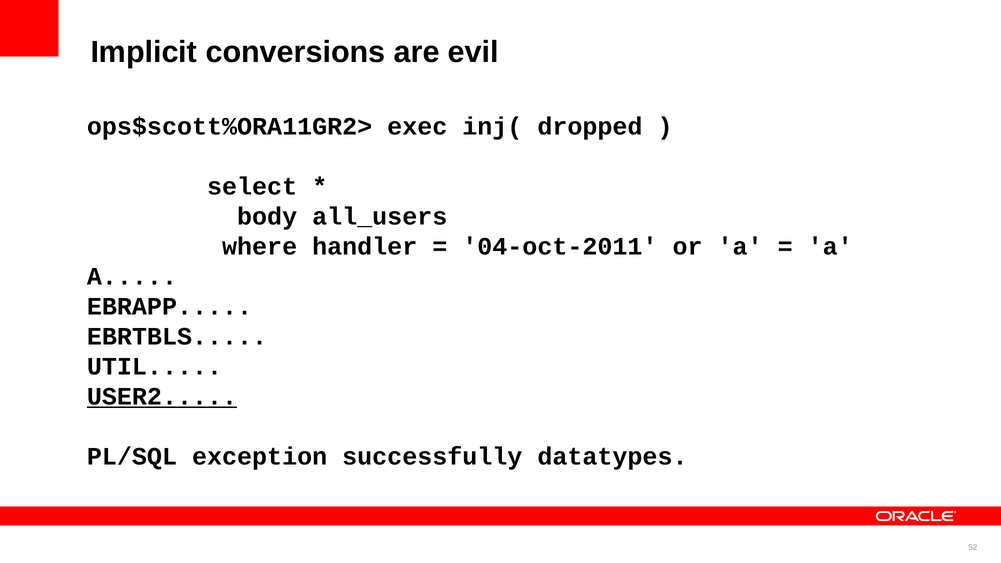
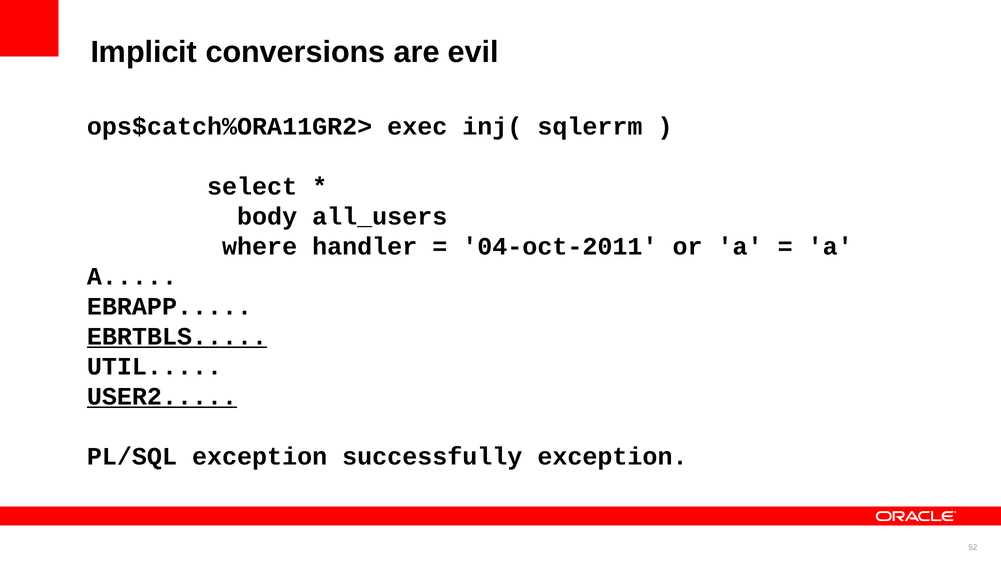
ops$scott%ORA11GR2>: ops$scott%ORA11GR2> -> ops$catch%ORA11GR2>
dropped: dropped -> sqlerrm
EBRTBLS underline: none -> present
successfully datatypes: datatypes -> exception
